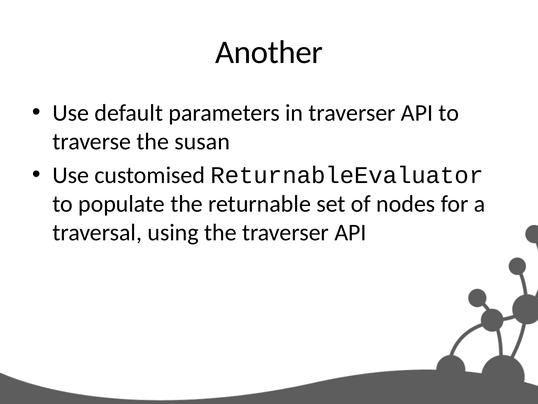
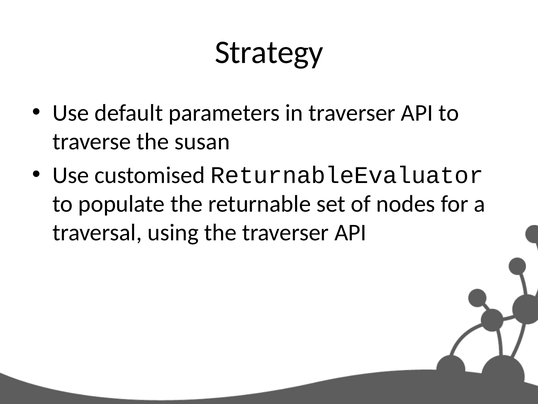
Another: Another -> Strategy
